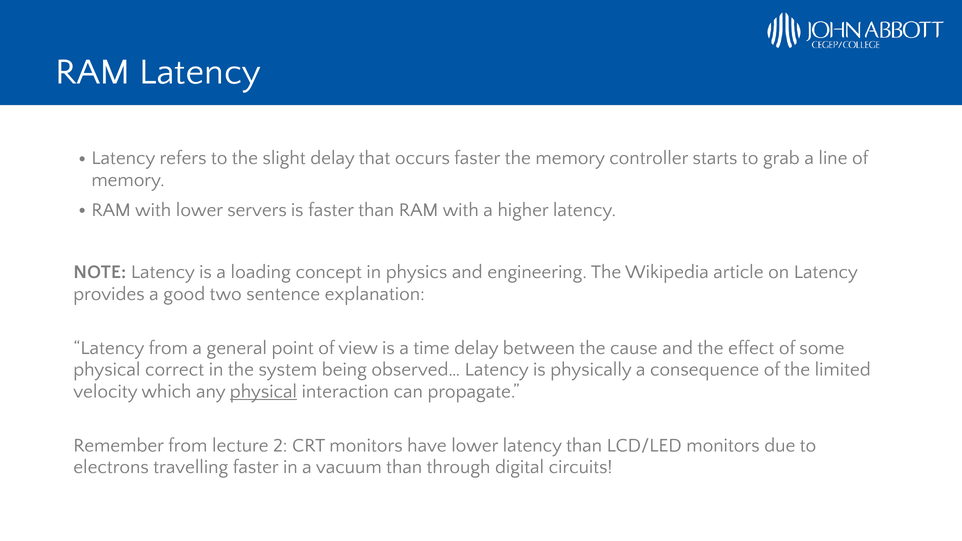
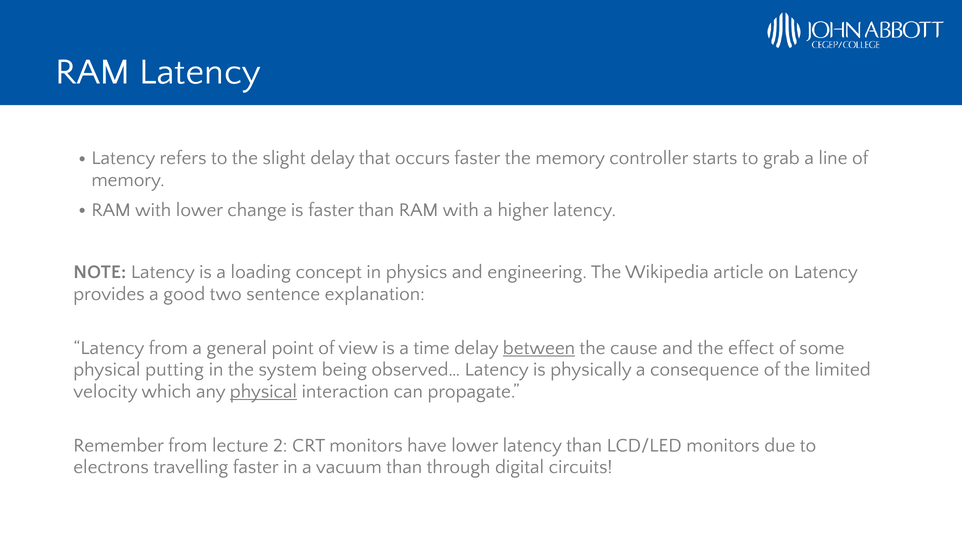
servers: servers -> change
between underline: none -> present
correct: correct -> putting
